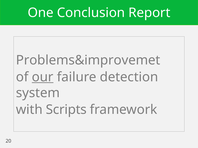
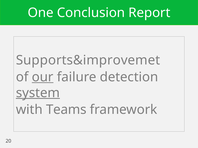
Problems&improvemet: Problems&improvemet -> Supports&improvemet
system underline: none -> present
Scripts: Scripts -> Teams
